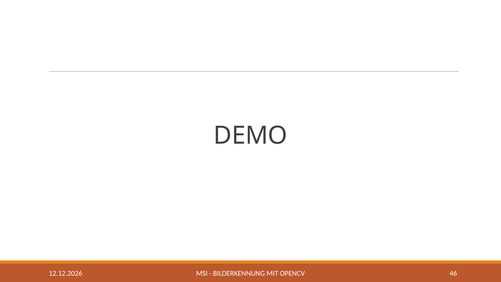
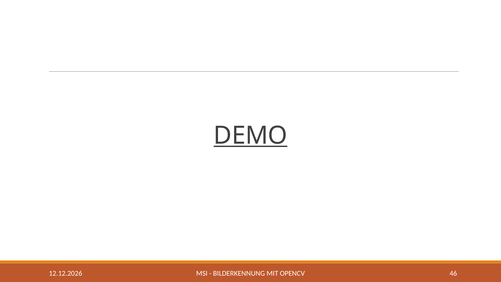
DEMO underline: none -> present
